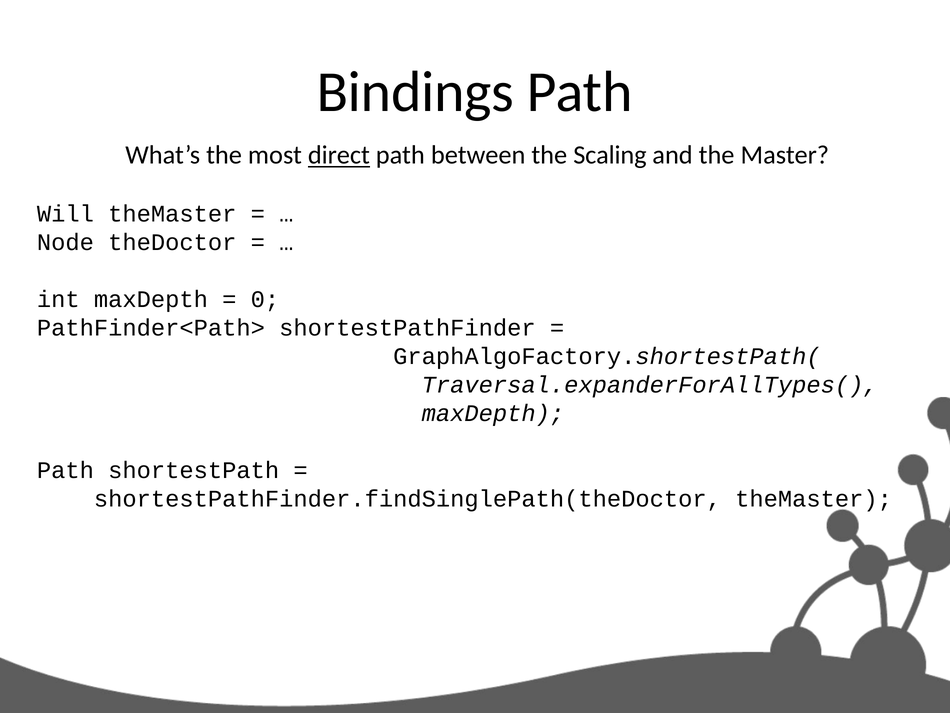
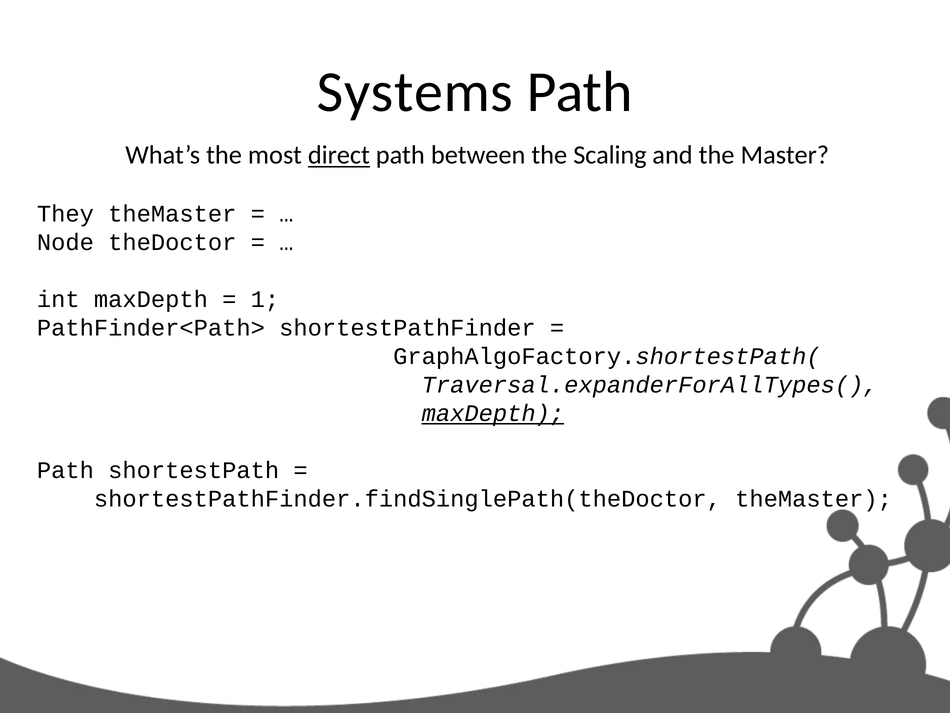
Bindings: Bindings -> Systems
Will: Will -> They
0: 0 -> 1
maxDepth at (493, 413) underline: none -> present
